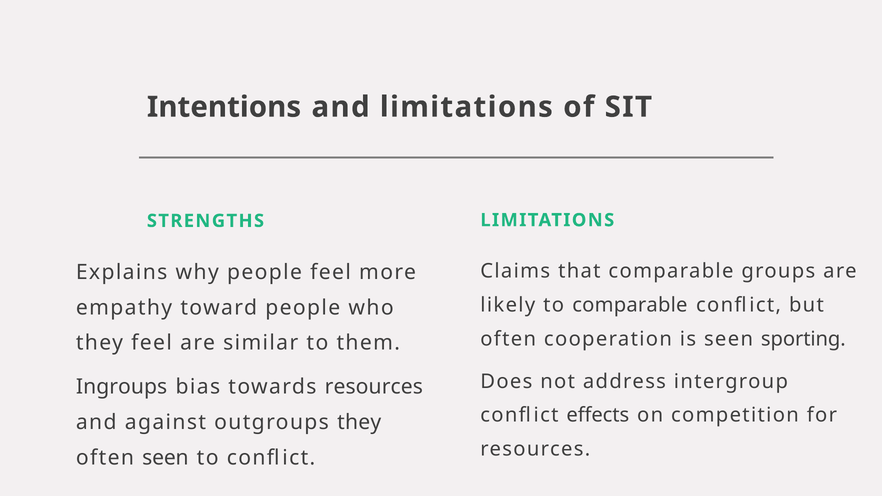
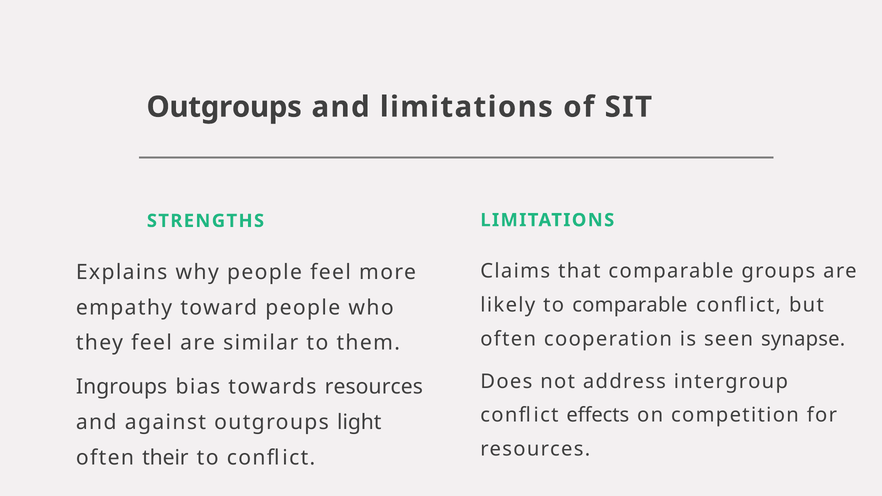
Intentions at (224, 107): Intentions -> Outgroups
sporting: sporting -> synapse
outgroups they: they -> light
often seen: seen -> their
